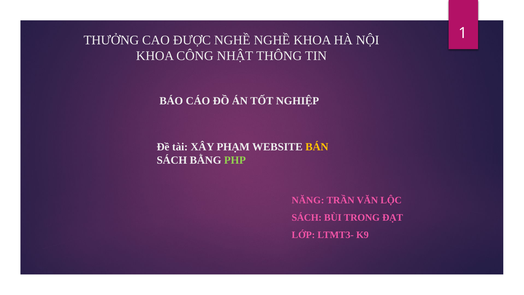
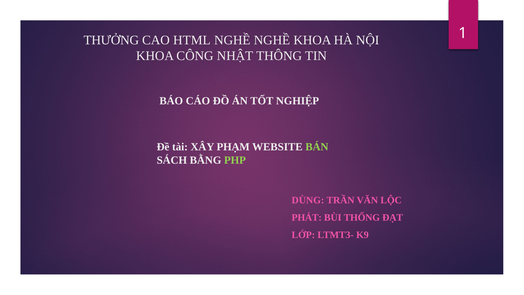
ĐƯỢC: ĐƯỢC -> HTML
BÁN colour: yellow -> light green
NĂNG: NĂNG -> DÙNG
SÁCH at (307, 217): SÁCH -> PHÁT
TRONG: TRONG -> THỐNG
